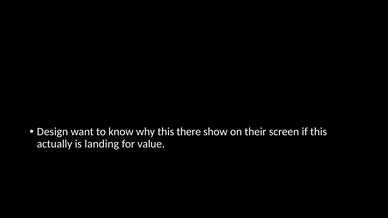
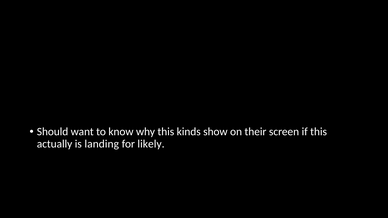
Design: Design -> Should
there: there -> kinds
value: value -> likely
